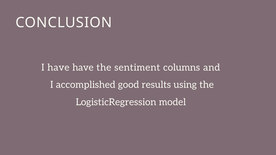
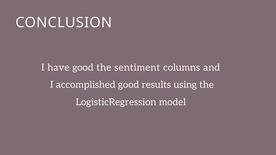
have have: have -> good
